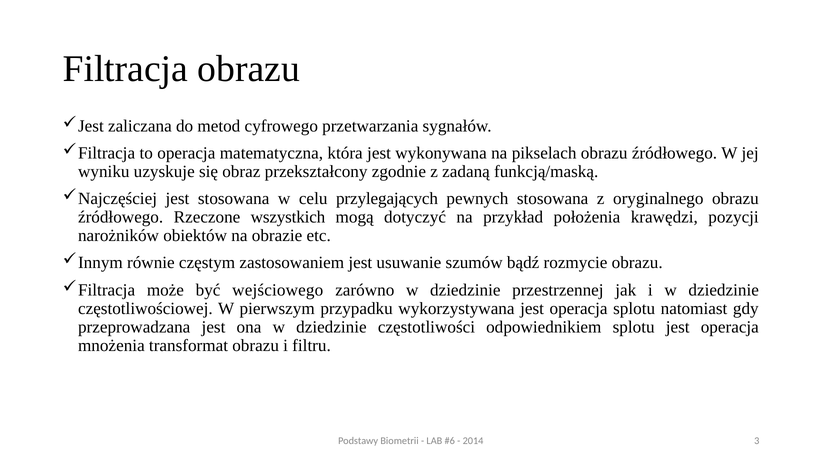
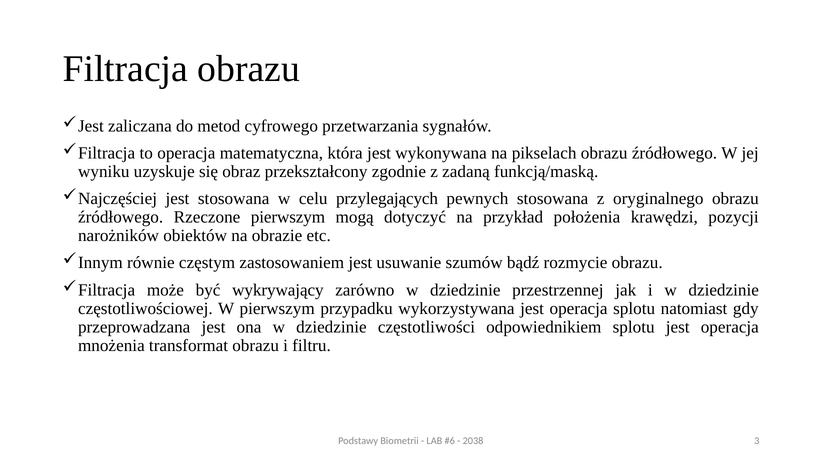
Rzeczone wszystkich: wszystkich -> pierwszym
wejściowego: wejściowego -> wykrywający
2014: 2014 -> 2038
